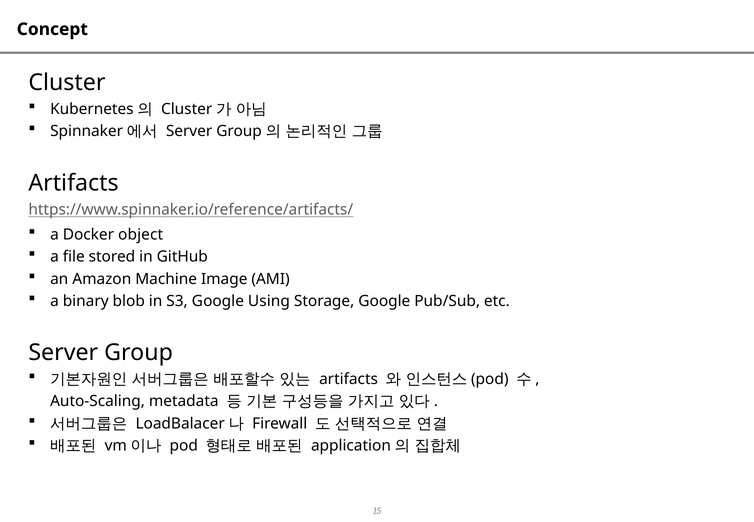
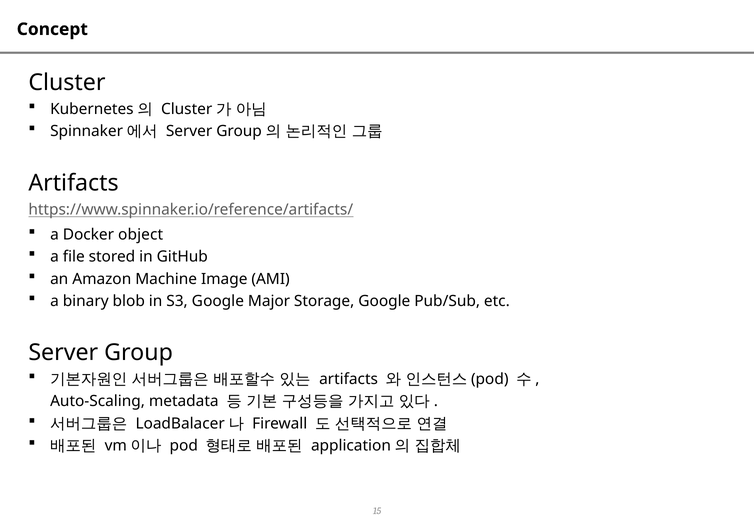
Using: Using -> Major
